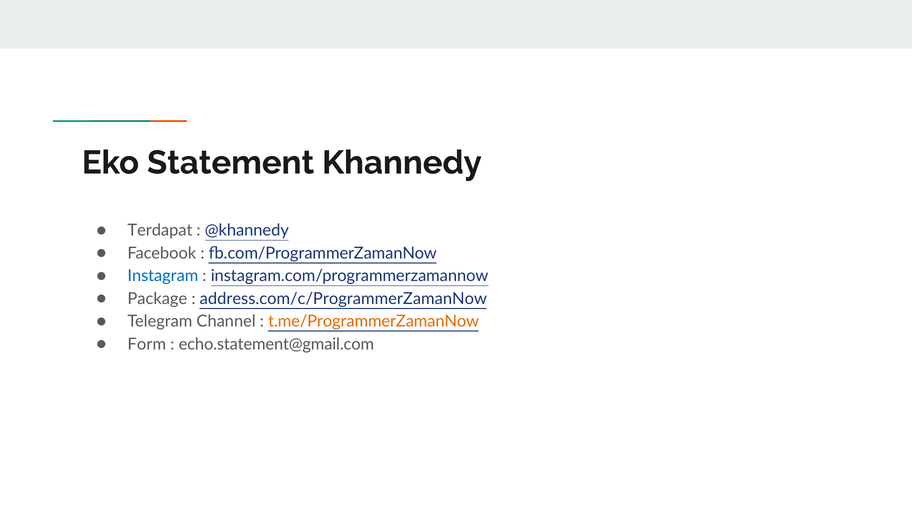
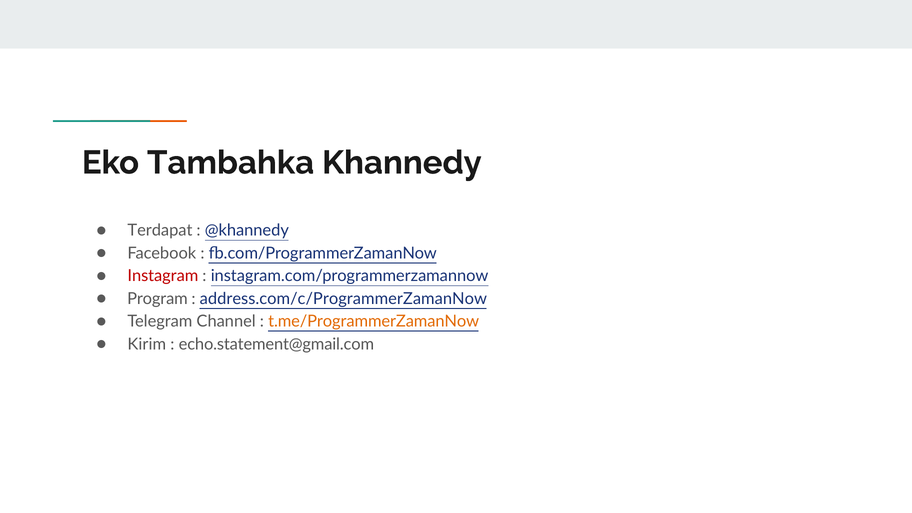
Statement: Statement -> Tambahka
Instagram colour: blue -> red
Package: Package -> Program
Form: Form -> Kirim
